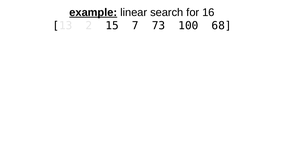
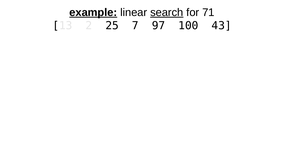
search underline: none -> present
16: 16 -> 71
15: 15 -> 25
73: 73 -> 97
68: 68 -> 43
